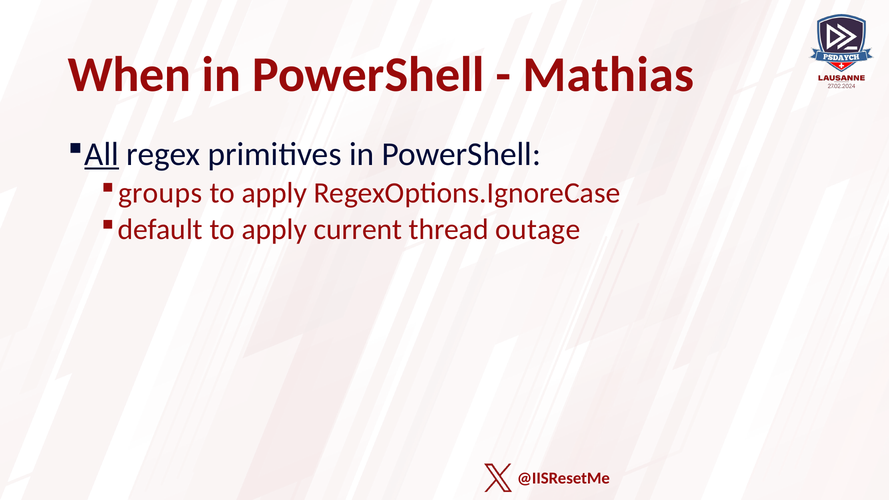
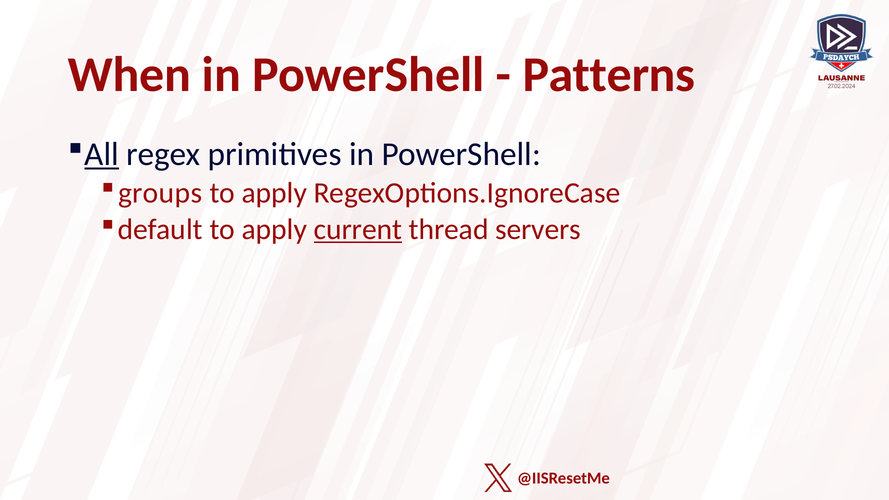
Mathias: Mathias -> Patterns
current underline: none -> present
outage: outage -> servers
